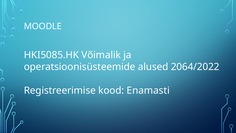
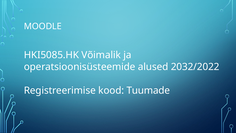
2064/2022: 2064/2022 -> 2032/2022
Enamasti: Enamasti -> Tuumade
